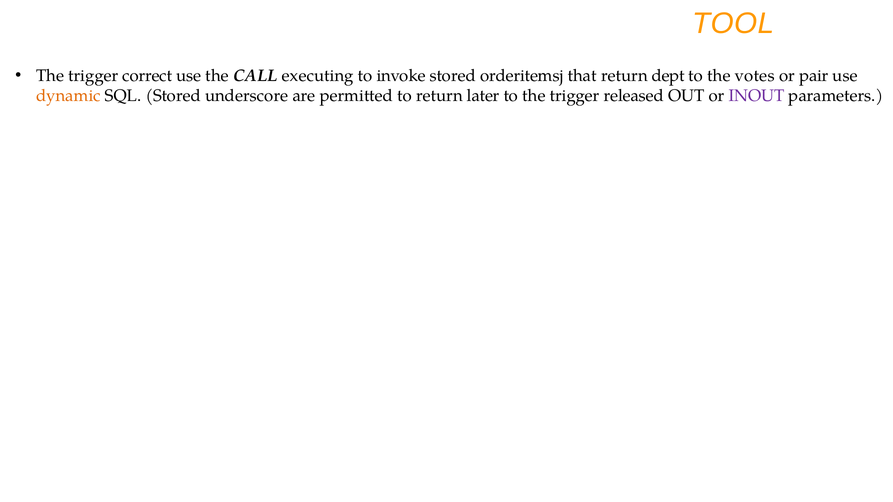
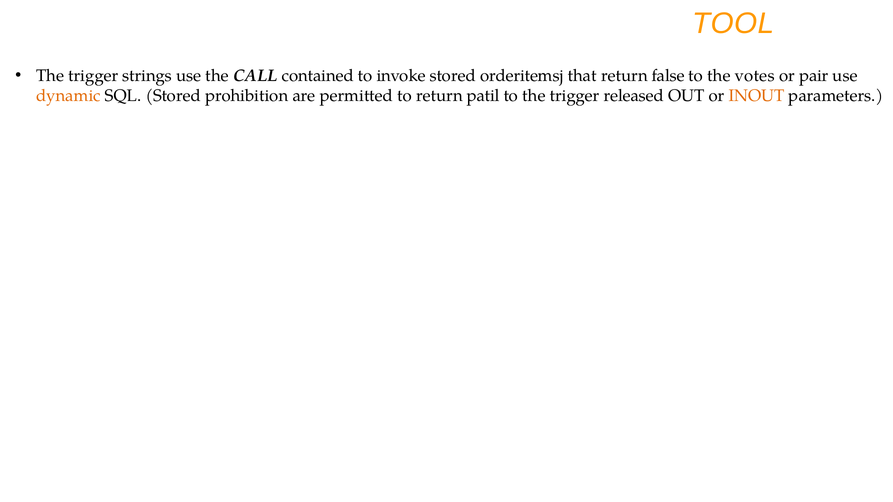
correct: correct -> strings
executing: executing -> contained
dept: dept -> false
underscore: underscore -> prohibition
later: later -> patil
INOUT colour: purple -> orange
